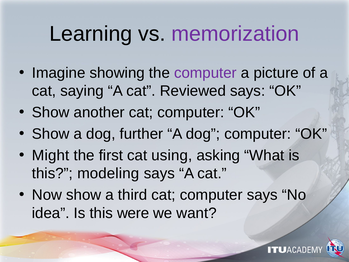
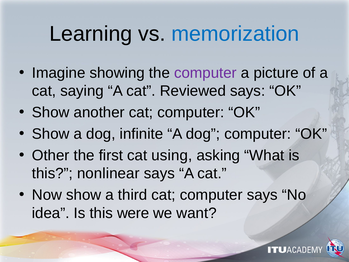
memorization colour: purple -> blue
further: further -> infinite
Might: Might -> Other
modeling: modeling -> nonlinear
